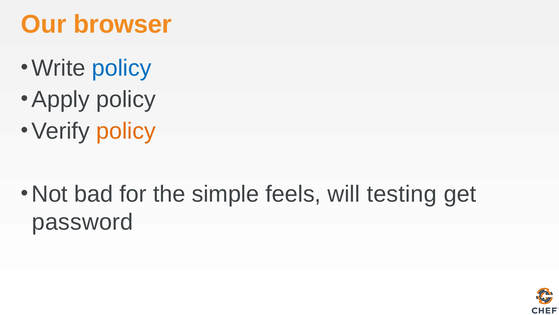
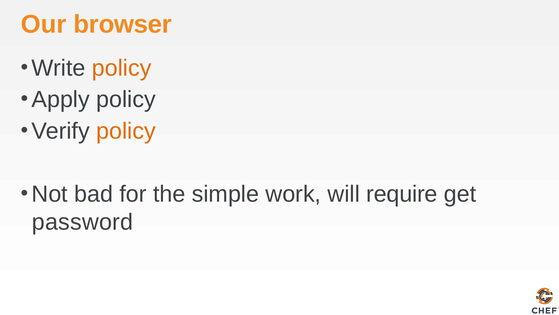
policy at (122, 68) colour: blue -> orange
feels: feels -> work
testing: testing -> require
